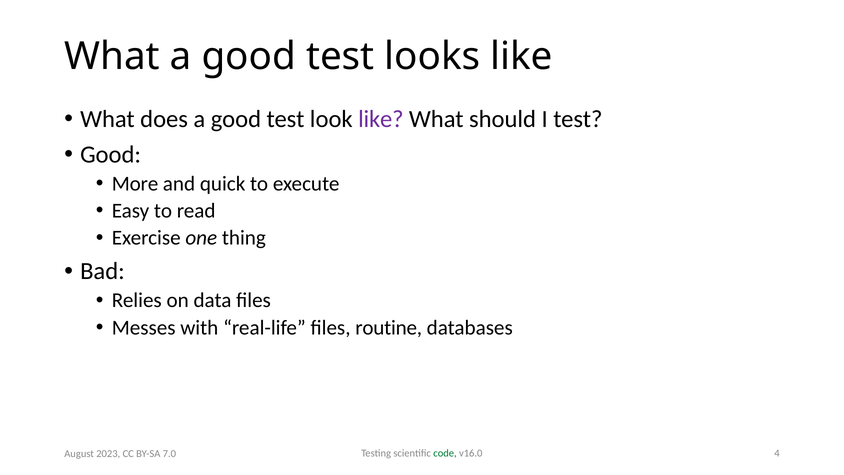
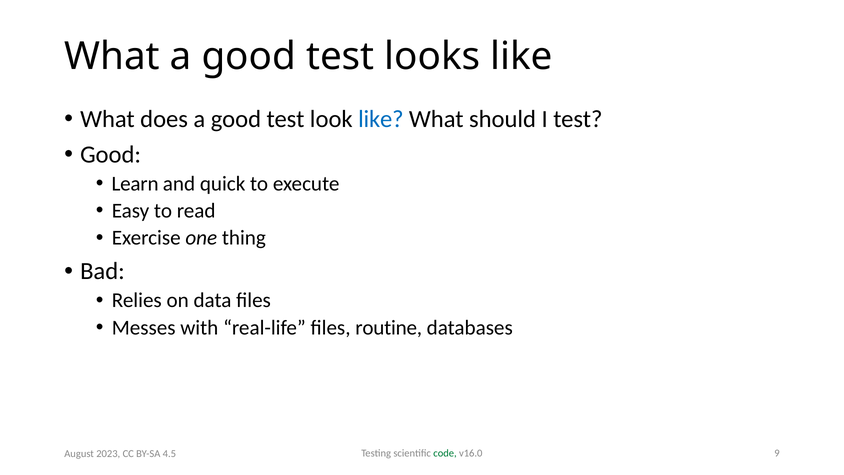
like at (381, 119) colour: purple -> blue
More: More -> Learn
4: 4 -> 9
7.0: 7.0 -> 4.5
